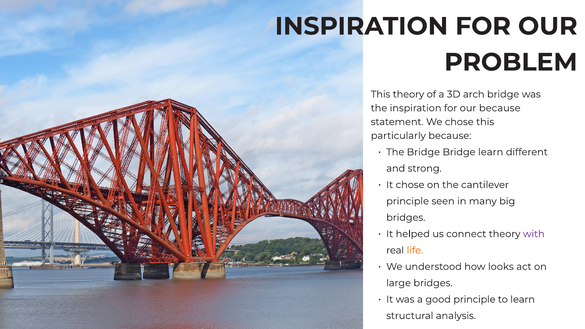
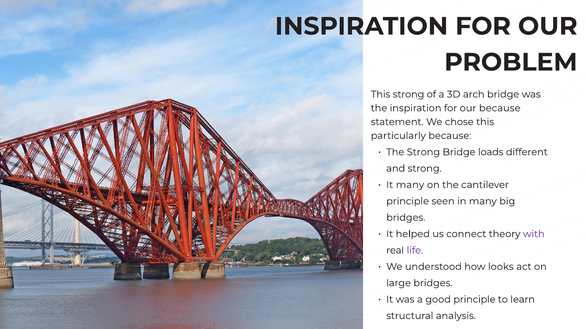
This theory: theory -> strong
The Bridge: Bridge -> Strong
Bridge learn: learn -> loads
It chose: chose -> many
life colour: orange -> purple
